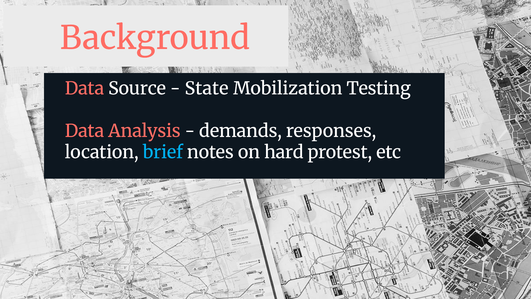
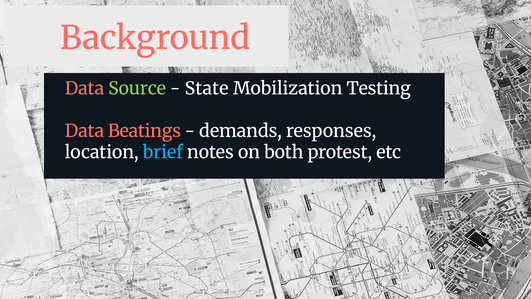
Source colour: white -> light green
Analysis: Analysis -> Beatings
hard: hard -> both
